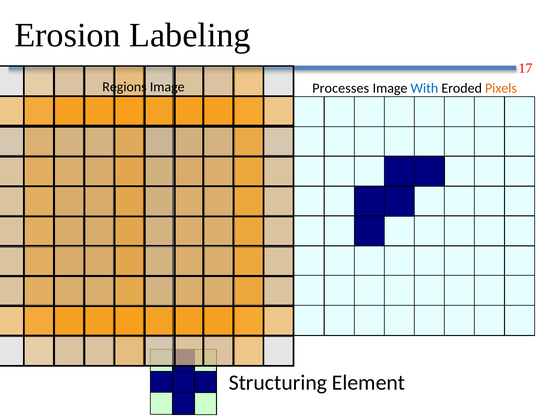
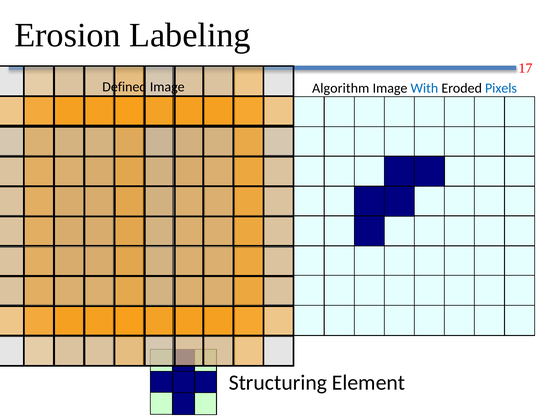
Regions: Regions -> Defined
Processes: Processes -> Algorithm
Pixels colour: orange -> blue
